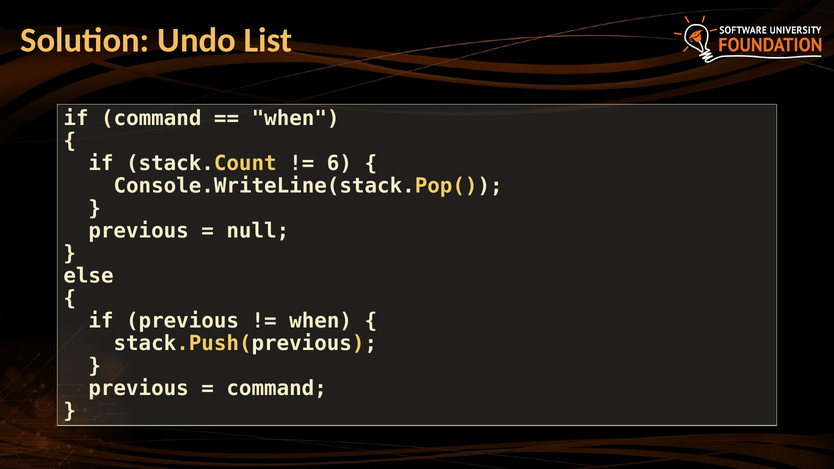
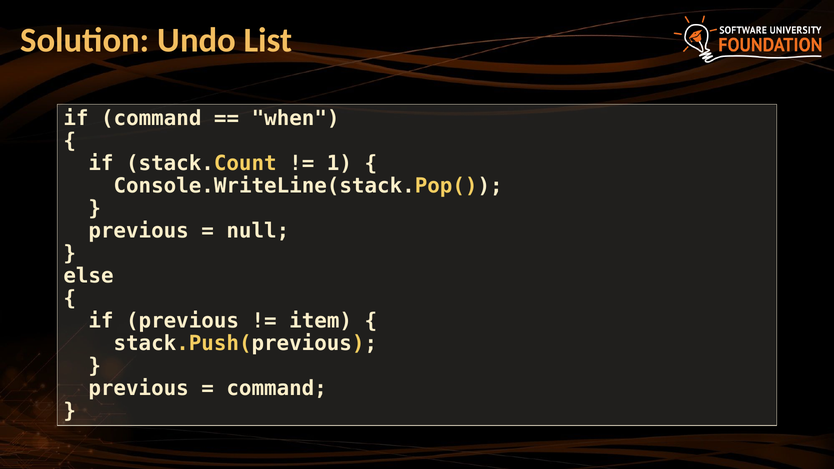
6: 6 -> 1
when at (321, 321): when -> item
